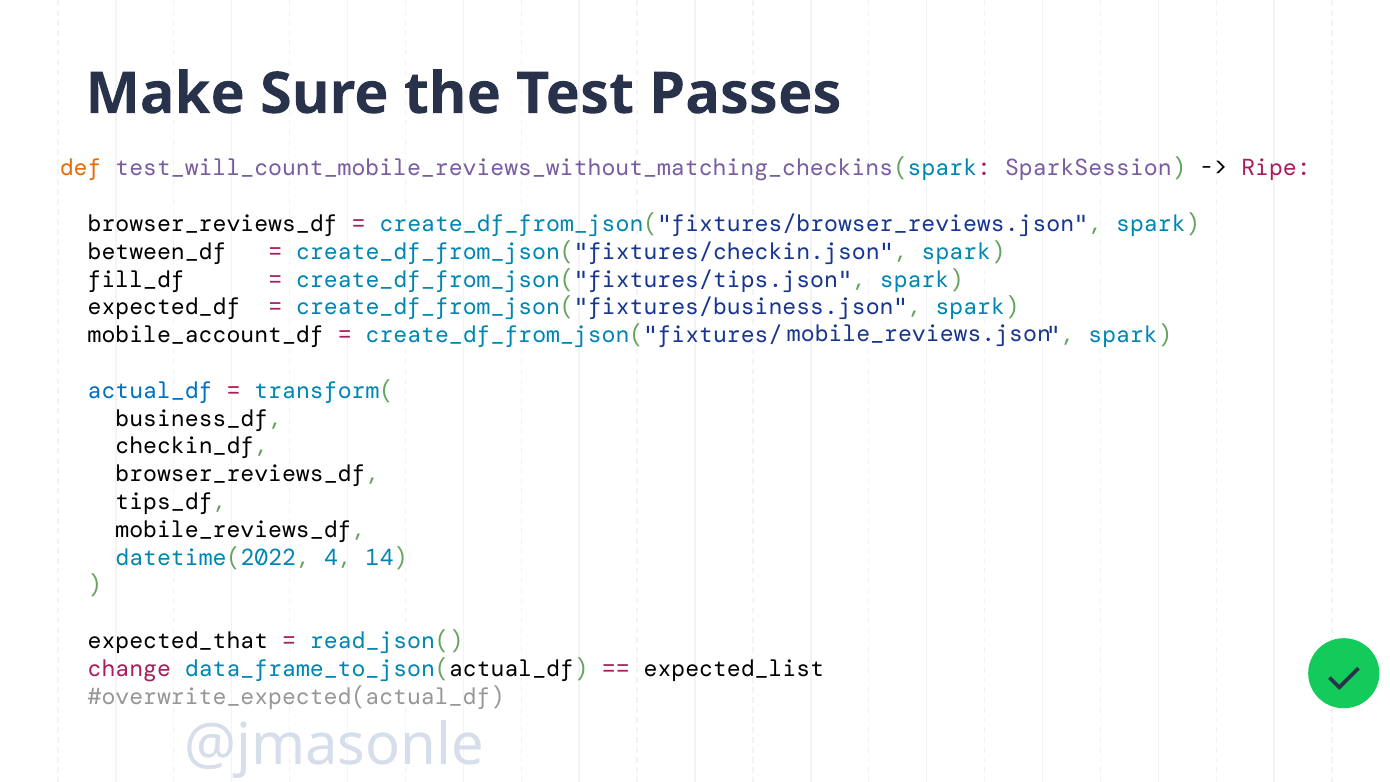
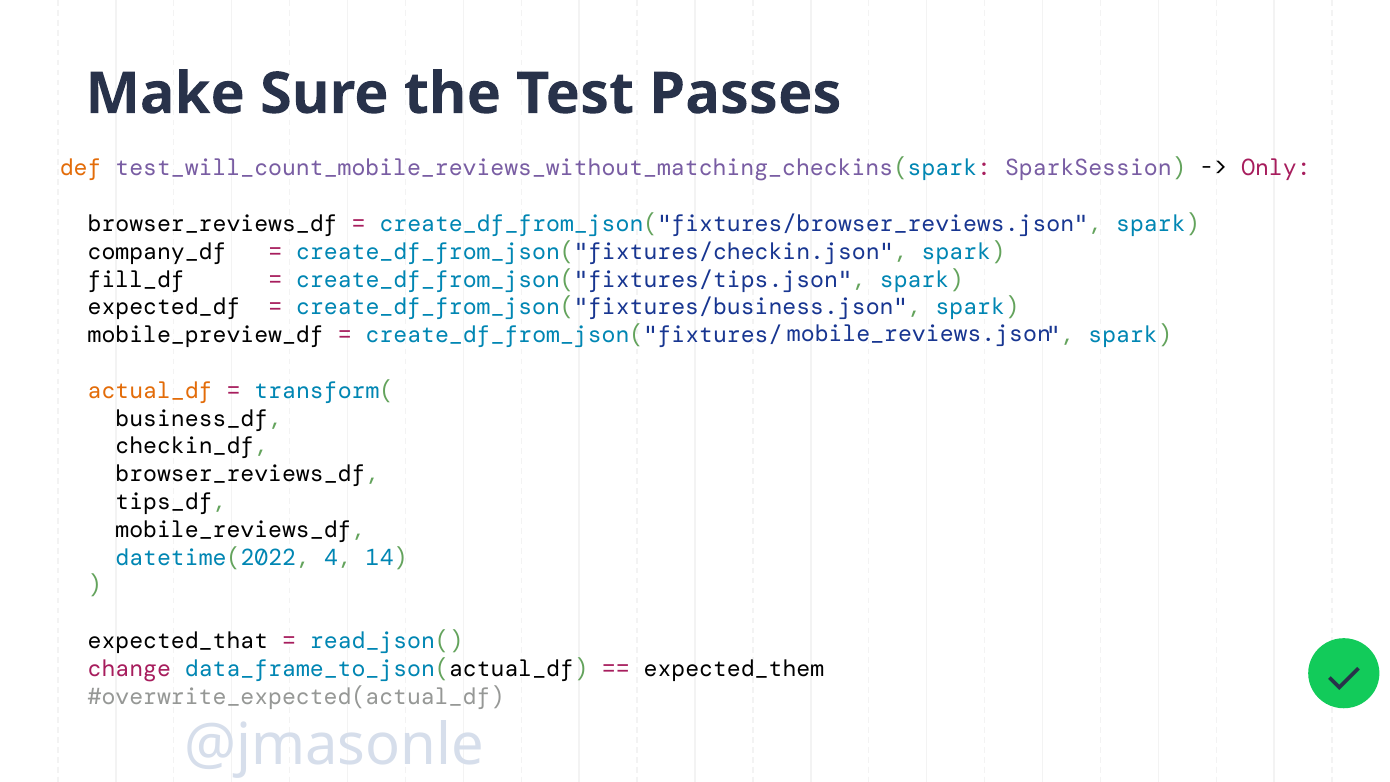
Ripe: Ripe -> Only
between_df: between_df -> company_df
mobile_account_df: mobile_account_df -> mobile_preview_df
actual_df colour: blue -> orange
expected_list: expected_list -> expected_them
